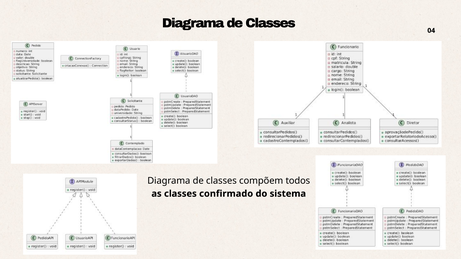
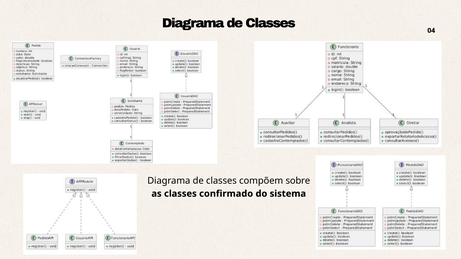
todos: todos -> sobre
